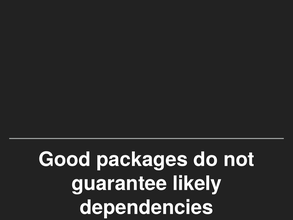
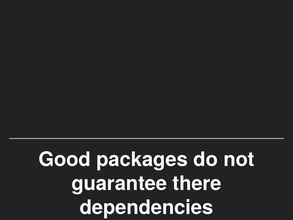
likely: likely -> there
